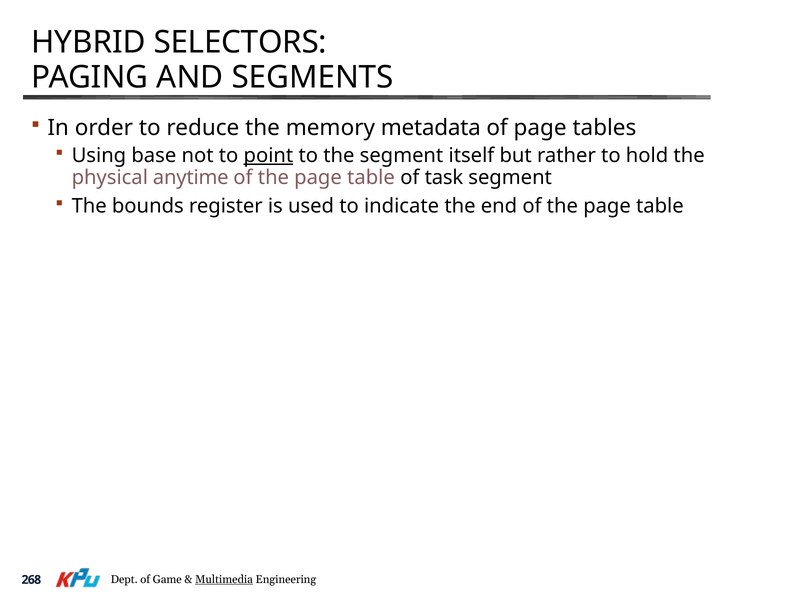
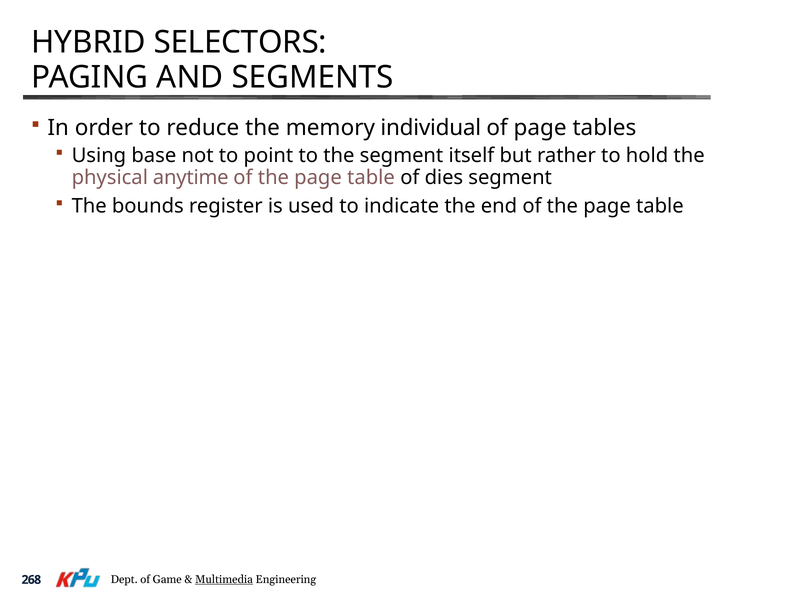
metadata: metadata -> individual
point underline: present -> none
task: task -> dies
